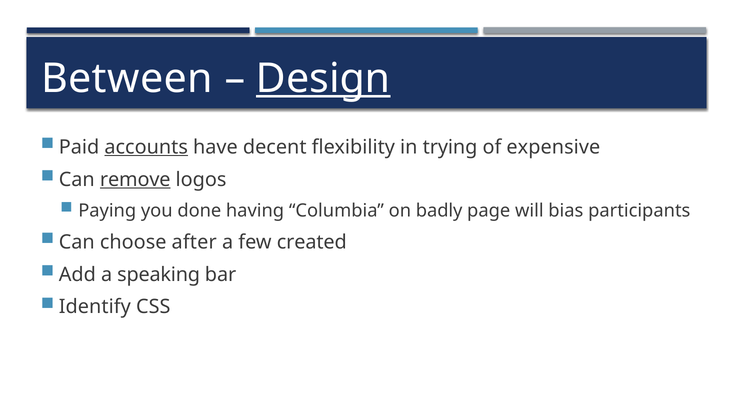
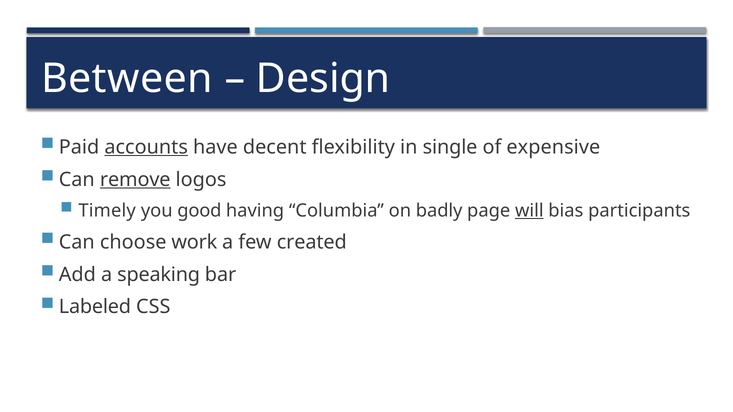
Design underline: present -> none
trying: trying -> single
Paying: Paying -> Timely
done: done -> good
will underline: none -> present
after: after -> work
Identify: Identify -> Labeled
